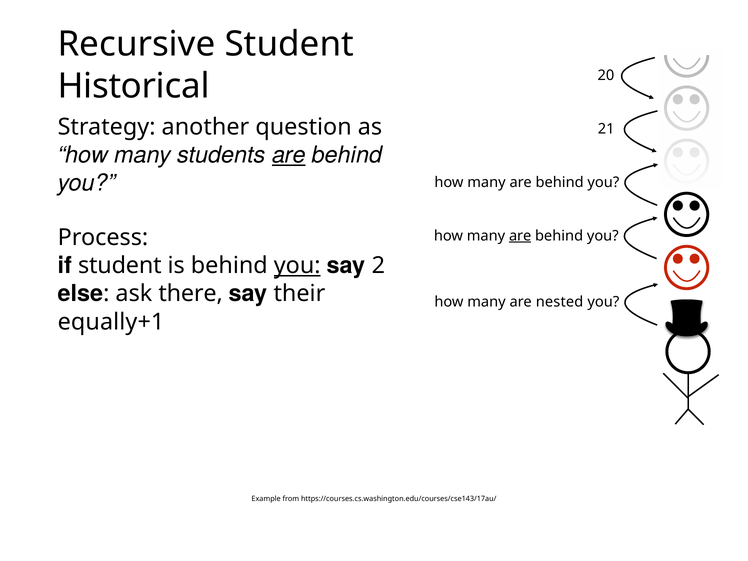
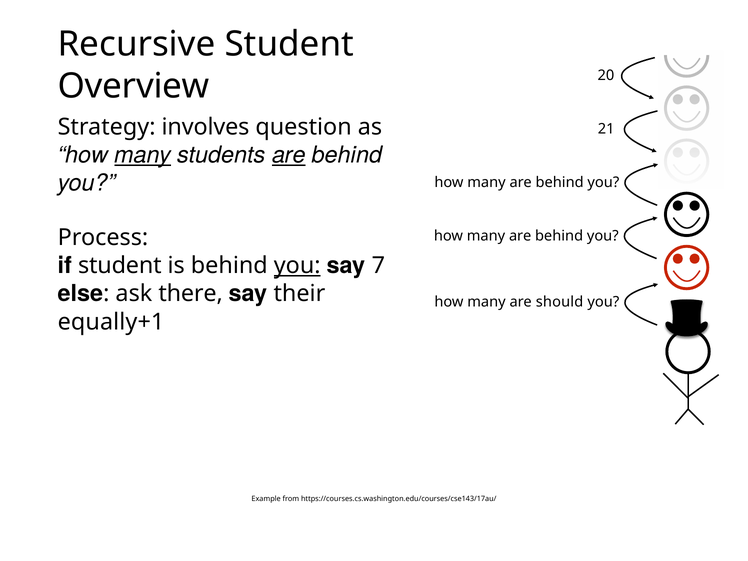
Historical: Historical -> Overview
another: another -> involves
many at (143, 155) underline: none -> present
are at (520, 236) underline: present -> none
2: 2 -> 7
nested: nested -> should
